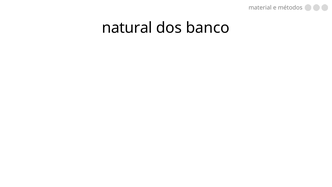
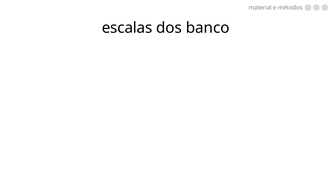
natural: natural -> escalas
